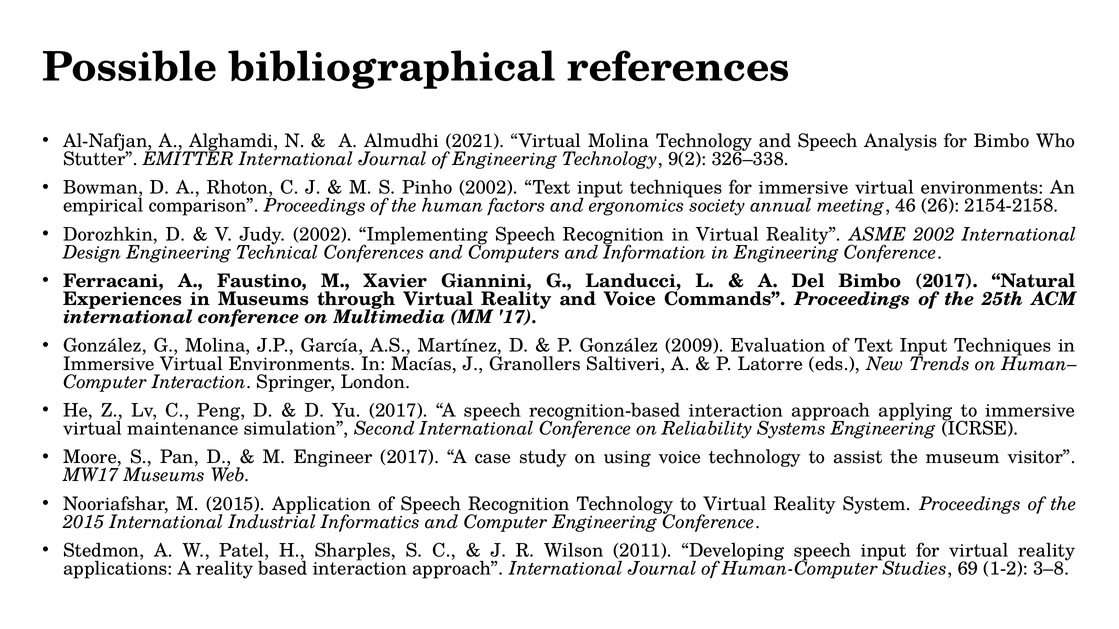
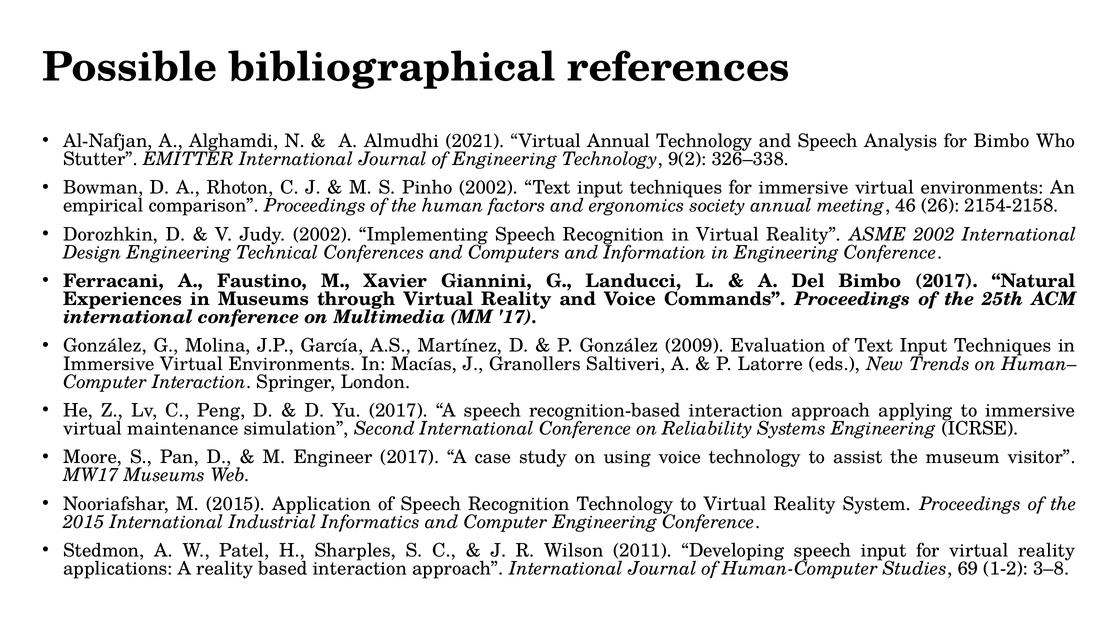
Virtual Molina: Molina -> Annual
